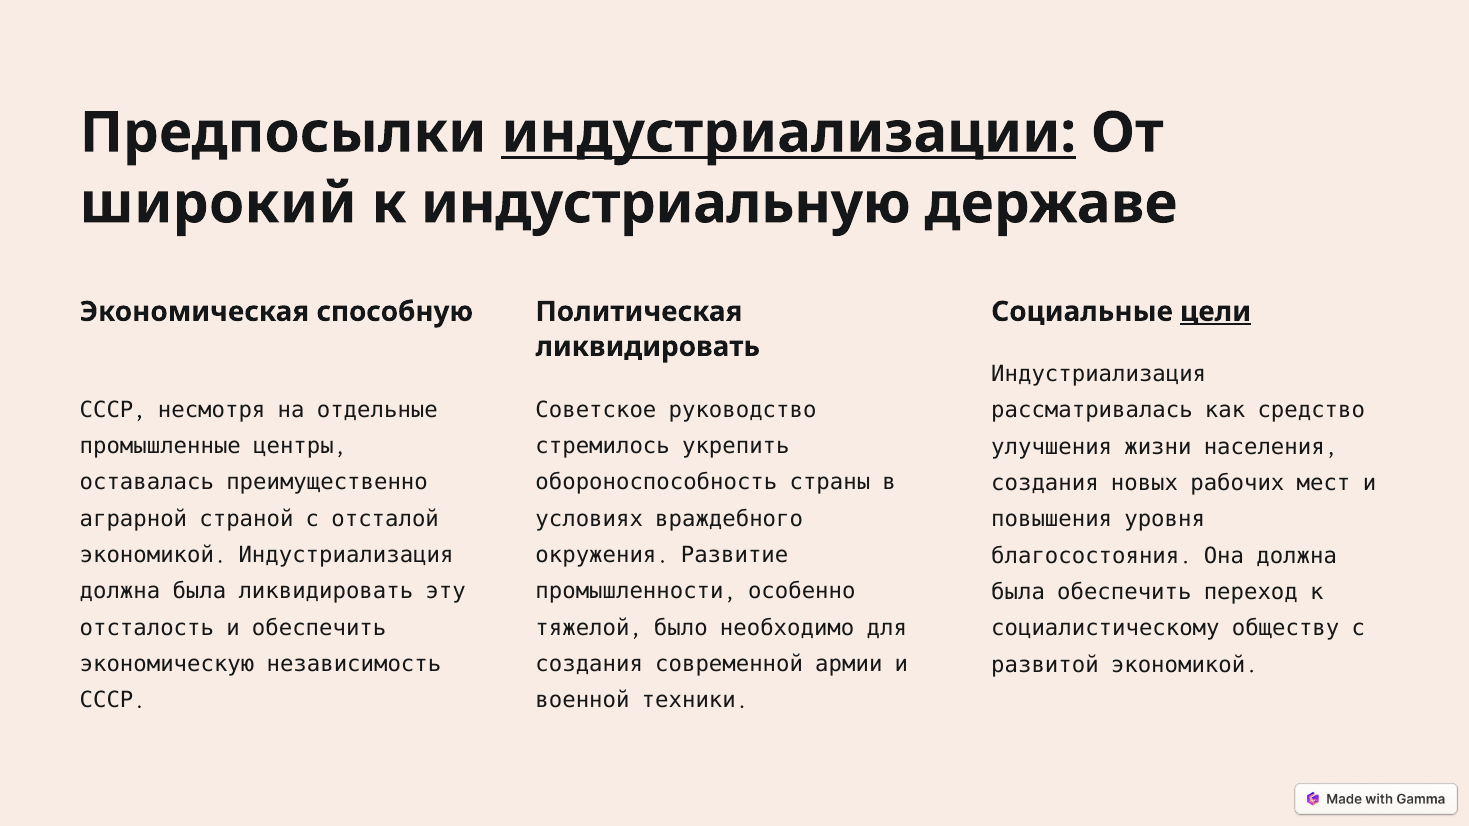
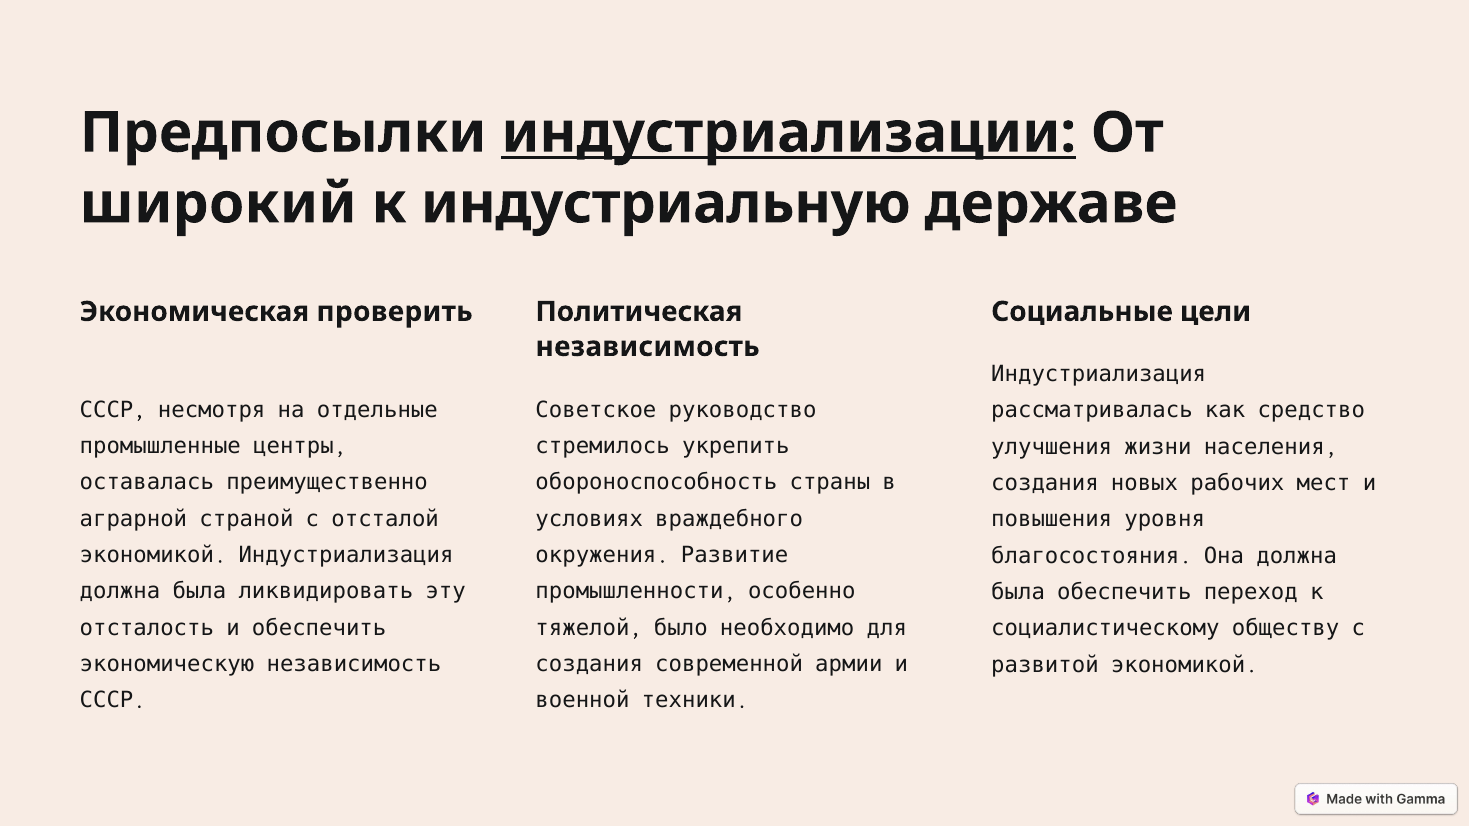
цели underline: present -> none
способную: способную -> проверить
ликвидировать at (648, 347): ликвидировать -> независимость
